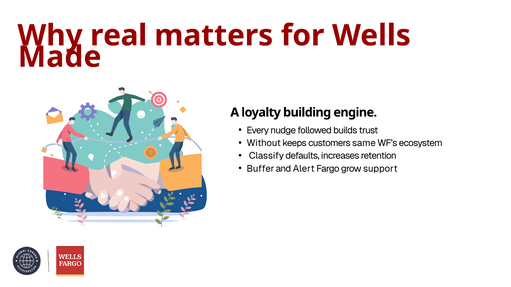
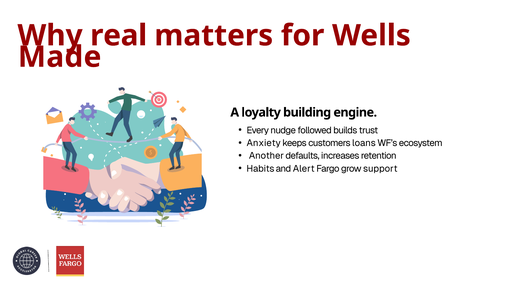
Without: Without -> Anxiety
same: same -> loans
Classify: Classify -> Another
Buffer: Buffer -> Habits
